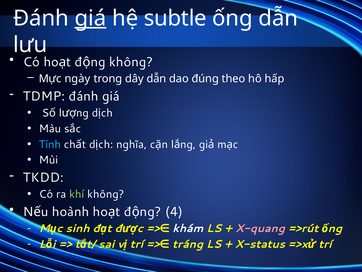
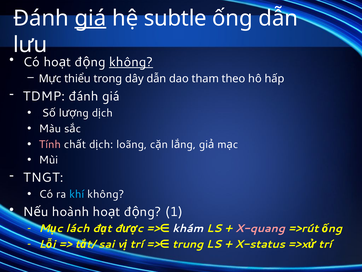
không at (131, 62) underline: none -> present
ngày: ngày -> thiểu
đúng: đúng -> tham
Tính colour: light blue -> pink
nghĩa: nghĩa -> loãng
TKDD: TKDD -> TNGT
khí colour: light green -> light blue
4: 4 -> 1
sinh: sinh -> lách
tráng: tráng -> trung
